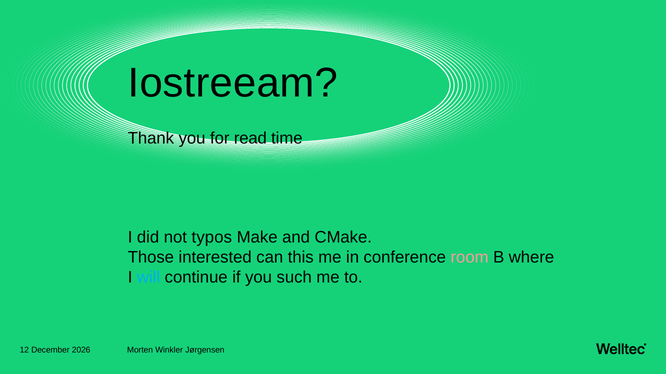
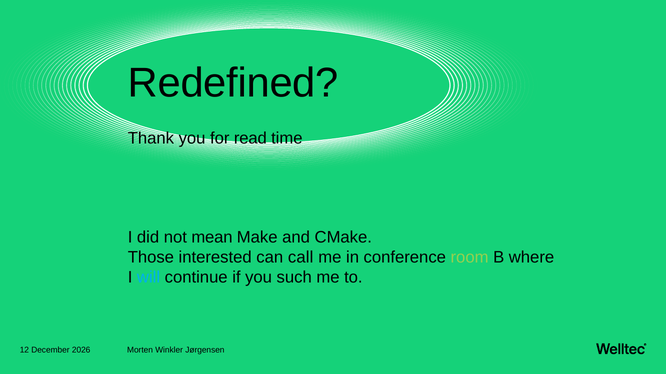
Iostreeam: Iostreeam -> Redefined
typos: typos -> mean
this: this -> call
room colour: pink -> light green
